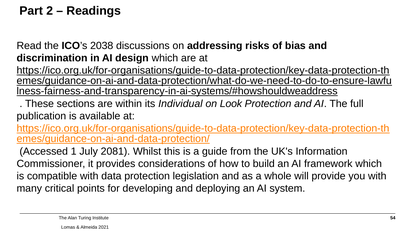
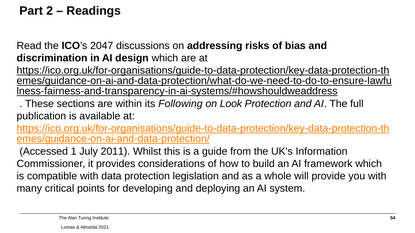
2038: 2038 -> 2047
Individual: Individual -> Following
2081: 2081 -> 2011
